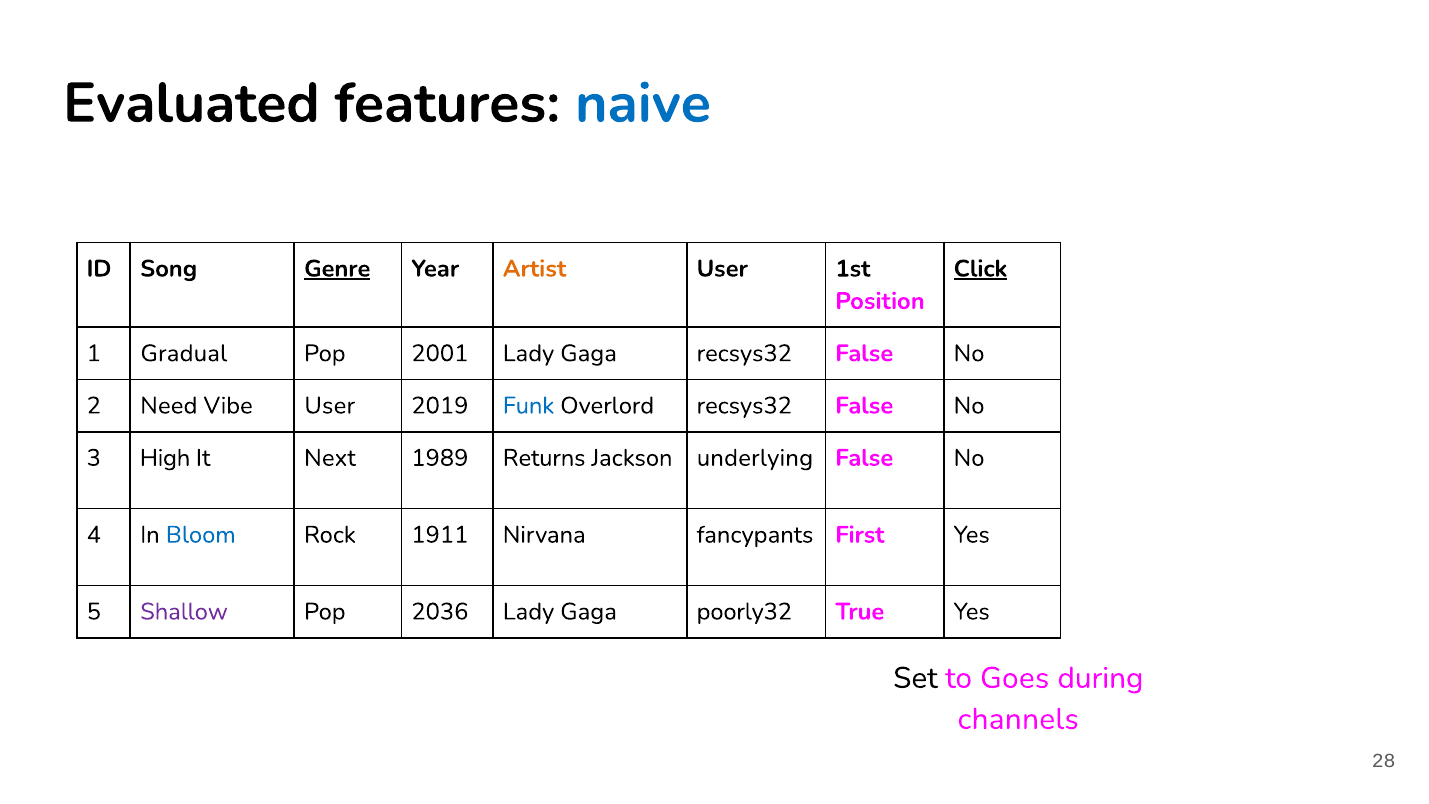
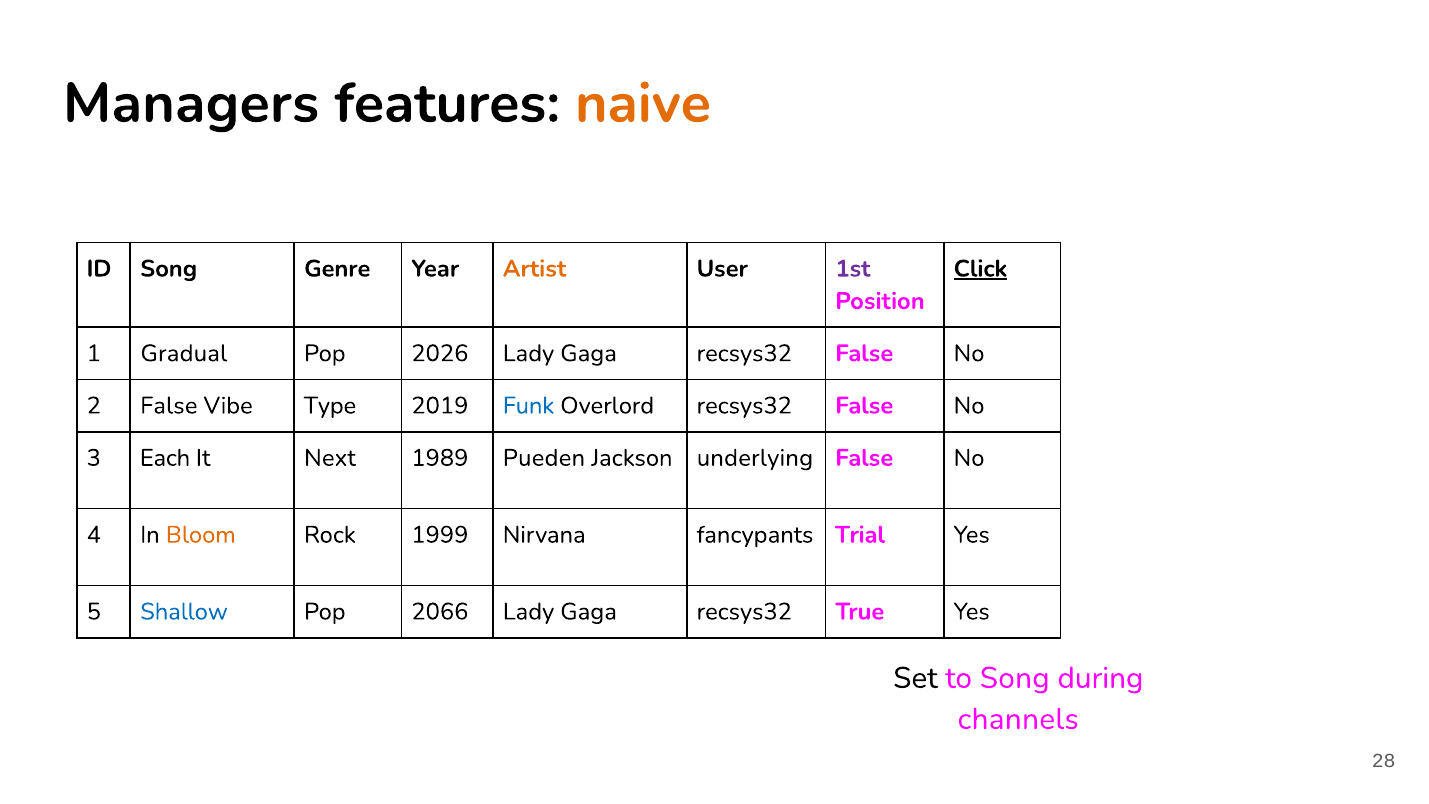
Evaluated: Evaluated -> Managers
naive colour: blue -> orange
Genre underline: present -> none
1st colour: black -> purple
2001: 2001 -> 2026
2 Need: Need -> False
Vibe User: User -> Type
High: High -> Each
Returns: Returns -> Pueden
Bloom colour: blue -> orange
1911: 1911 -> 1999
First: First -> Trial
Shallow colour: purple -> blue
2036: 2036 -> 2066
poorly32 at (744, 612): poorly32 -> recsys32
to Goes: Goes -> Song
